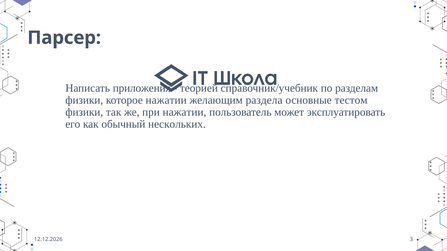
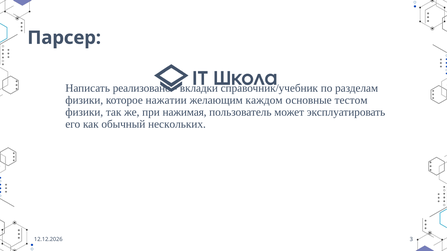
приложения: приложения -> реализовано
теорией: теорией -> вкладки
раздела: раздела -> каждом
при нажатии: нажатии -> нажимая
